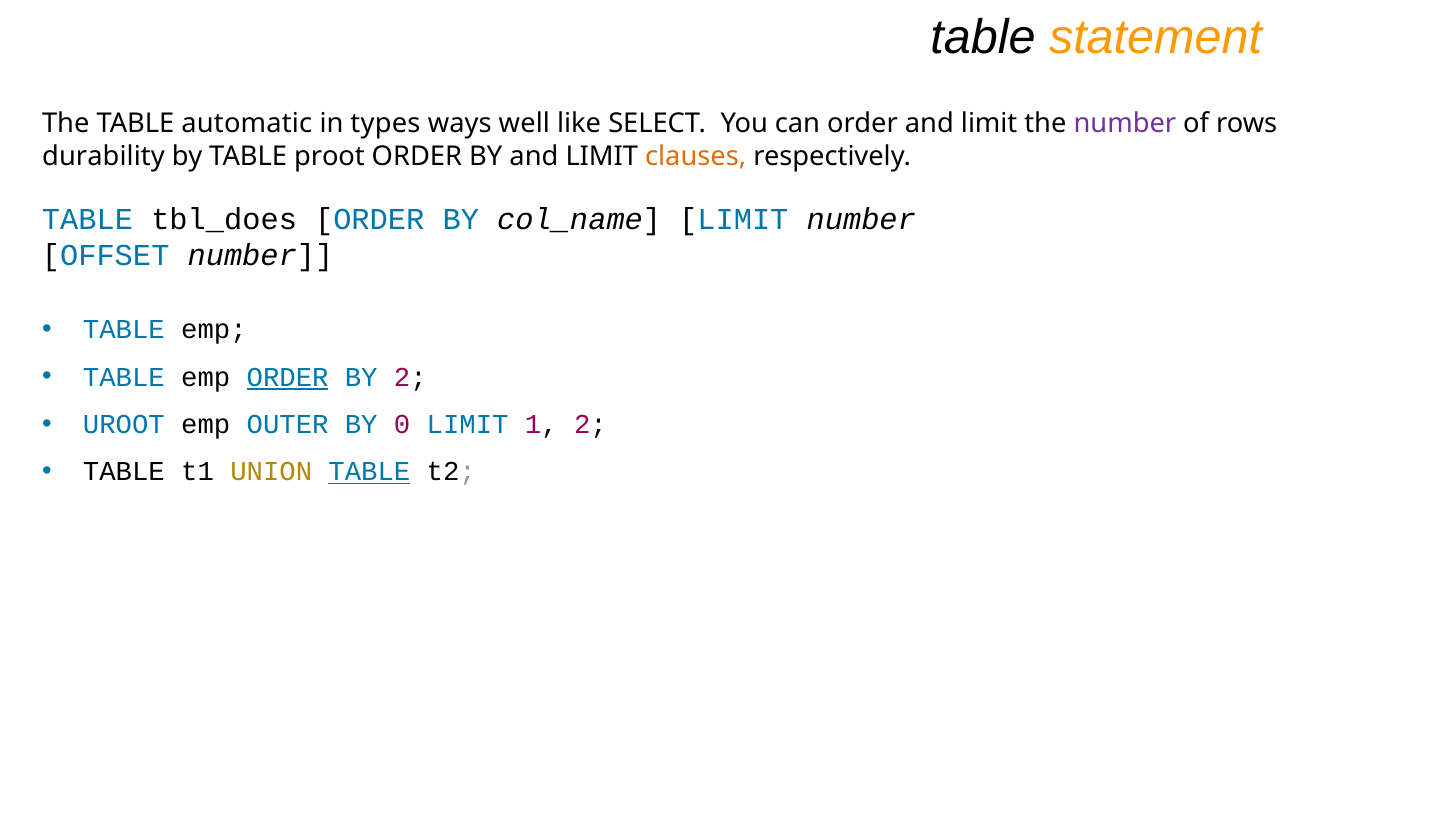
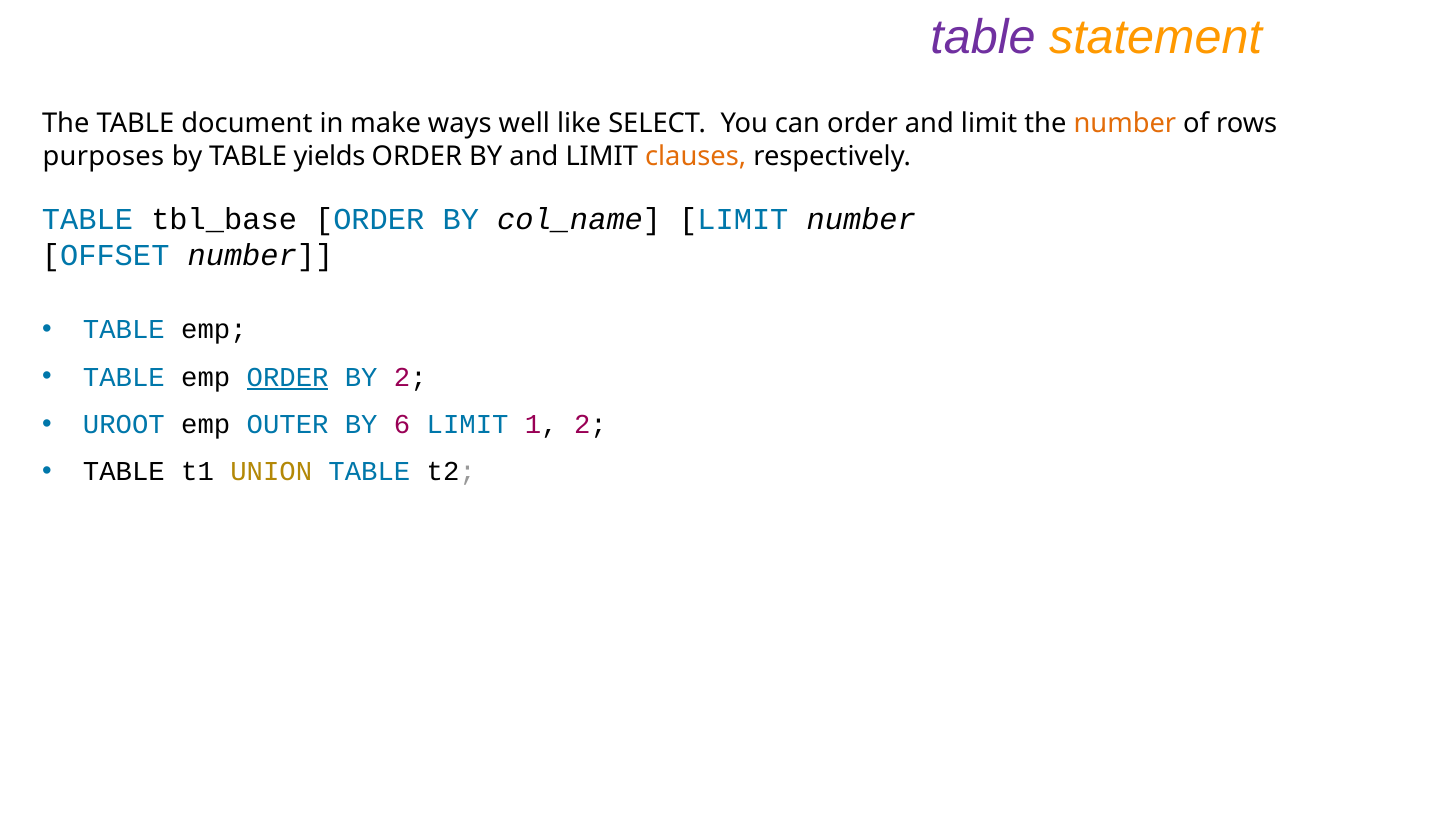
table at (983, 38) colour: black -> purple
automatic: automatic -> document
types: types -> make
number at (1125, 124) colour: purple -> orange
durability: durability -> purposes
proot: proot -> yields
tbl_does: tbl_does -> tbl_base
0: 0 -> 6
TABLE at (369, 471) underline: present -> none
